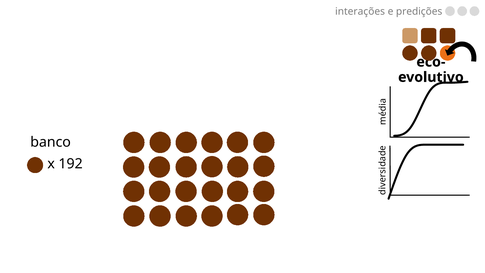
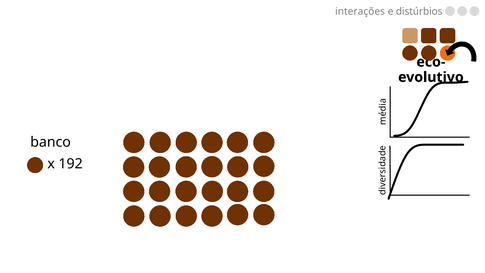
predições: predições -> distúrbios
